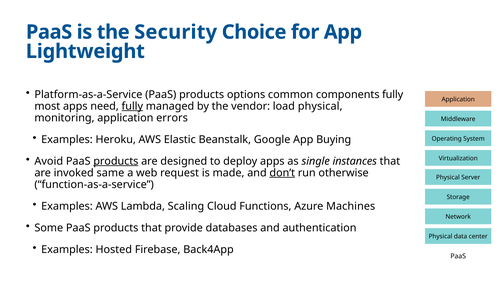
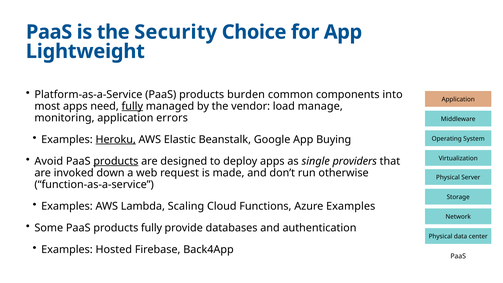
options: options -> burden
components fully: fully -> into
load physical: physical -> manage
Heroku underline: none -> present
instances: instances -> providers
same: same -> down
don’t underline: present -> none
Azure Machines: Machines -> Examples
products that: that -> fully
